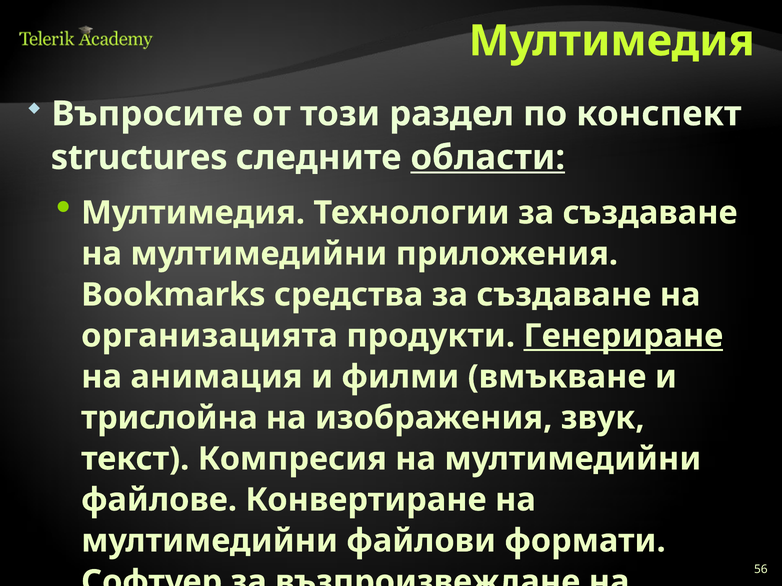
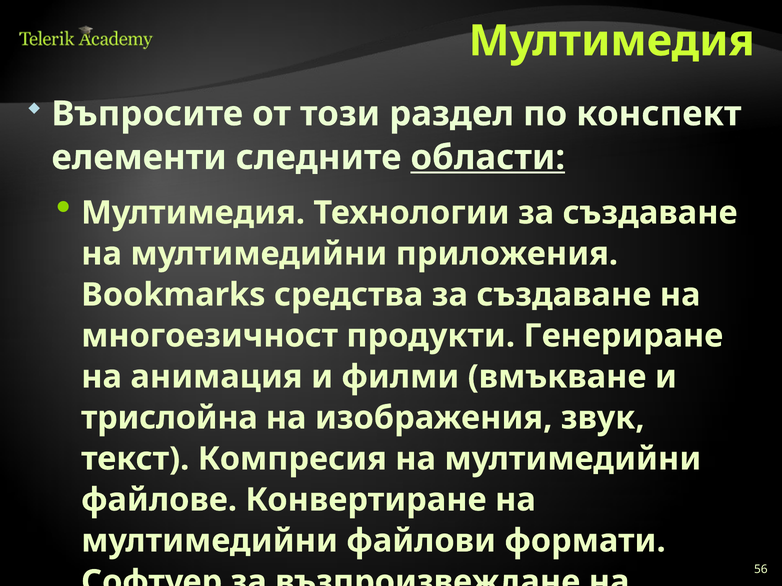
structures: structures -> елементи
организацията: организацията -> многоезичност
Генериране underline: present -> none
